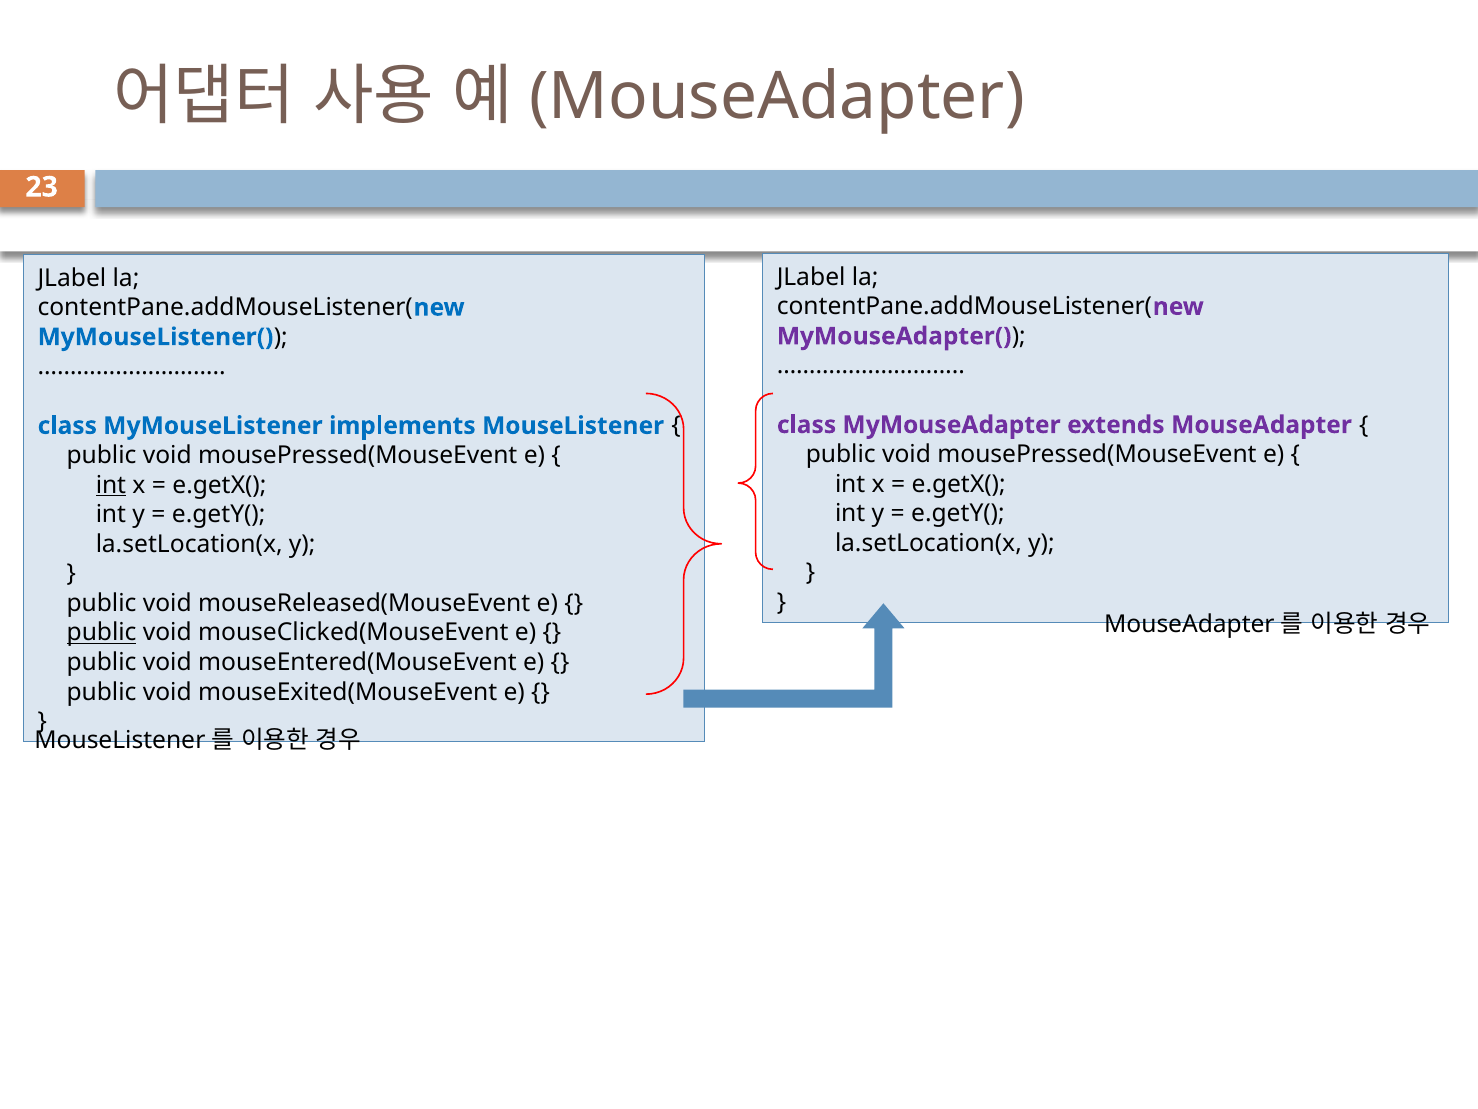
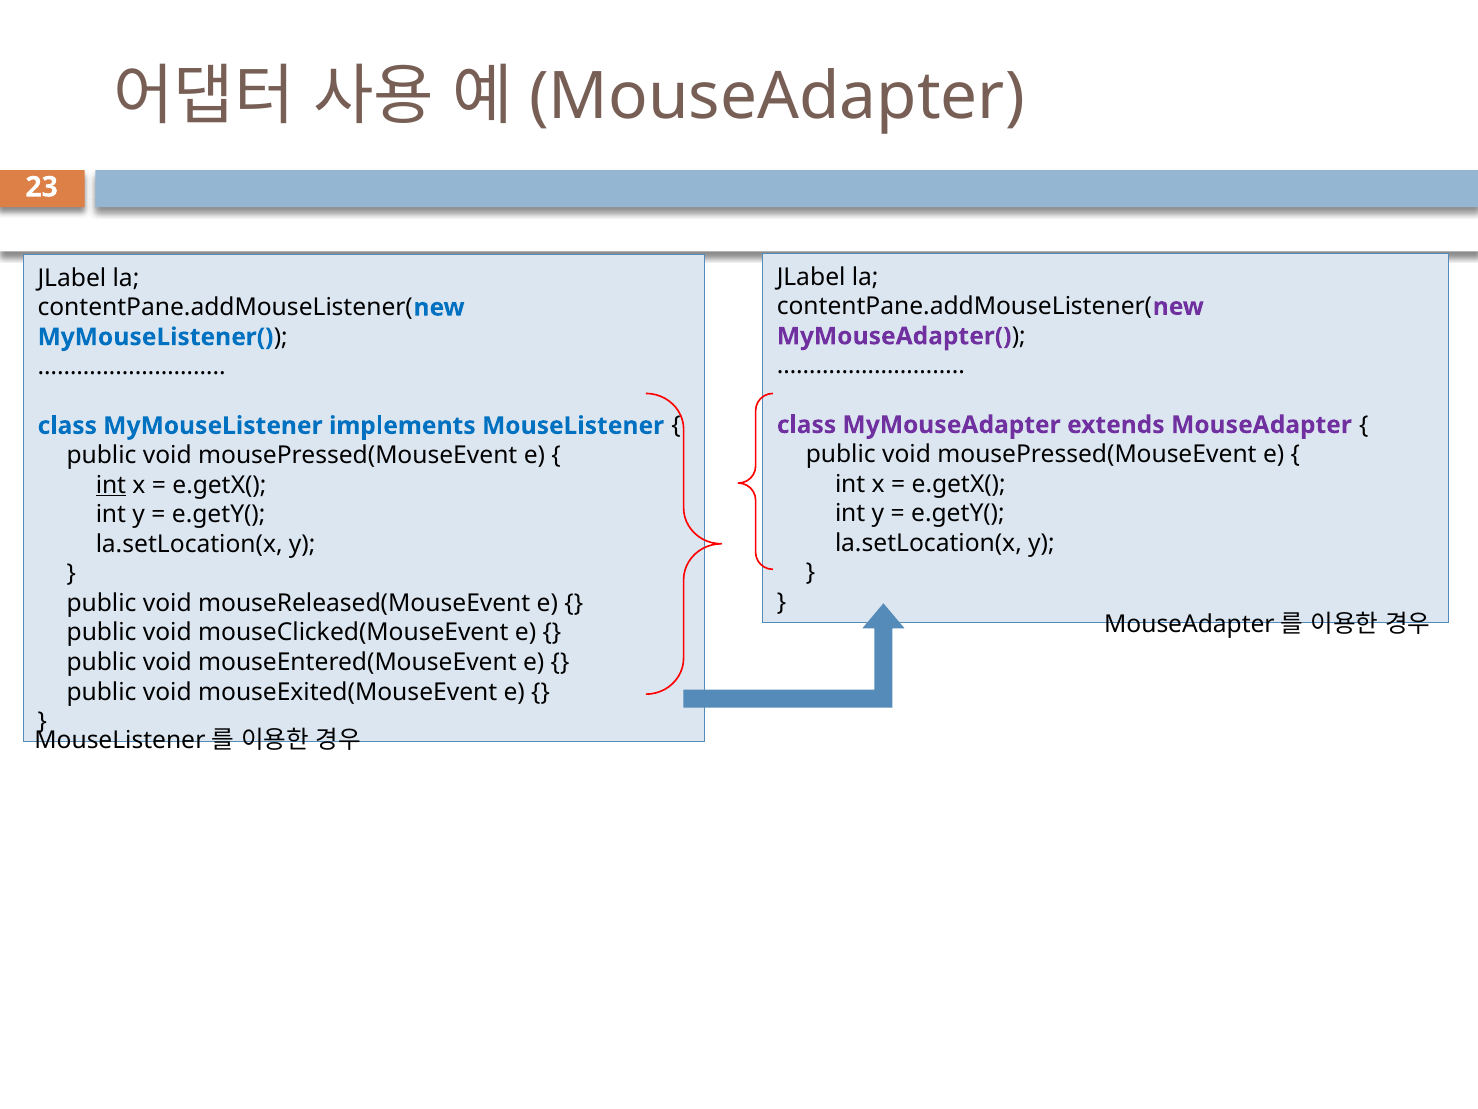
public at (102, 632) underline: present -> none
